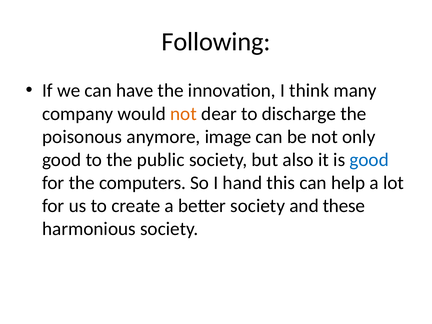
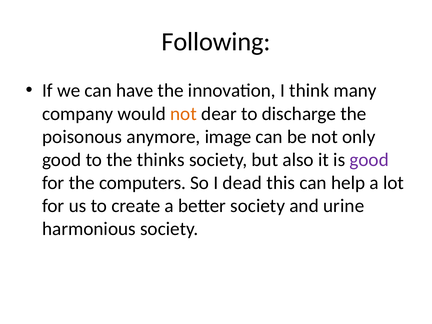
public: public -> thinks
good at (369, 160) colour: blue -> purple
hand: hand -> dead
these: these -> urine
